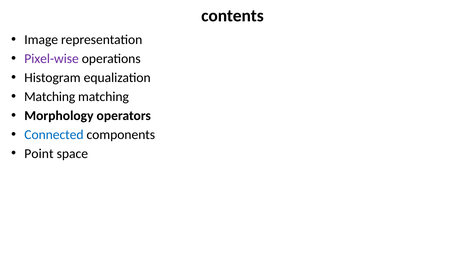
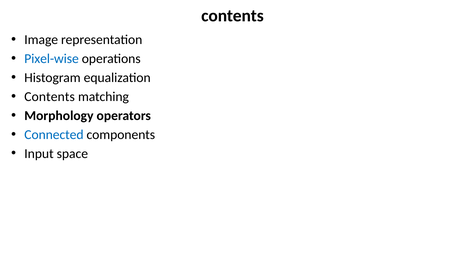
Pixel-wise colour: purple -> blue
Matching at (50, 97): Matching -> Contents
Point: Point -> Input
